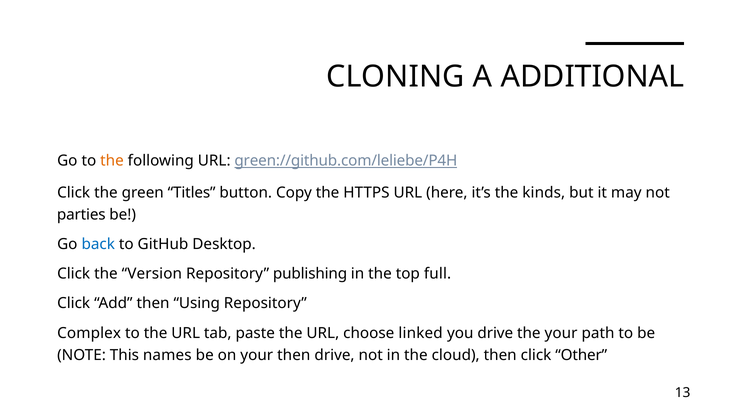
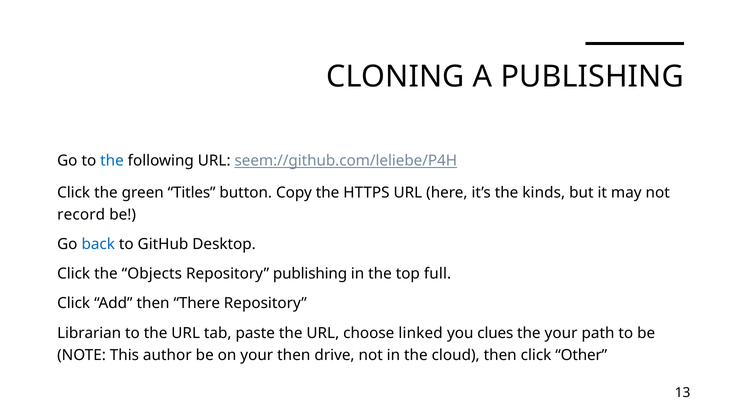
A ADDITIONAL: ADDITIONAL -> PUBLISHING
the at (112, 160) colour: orange -> blue
green://github.com/leliebe/P4H: green://github.com/leliebe/P4H -> seem://github.com/leliebe/P4H
parties: parties -> record
Version: Version -> Objects
Using: Using -> There
Complex: Complex -> Librarian
you drive: drive -> clues
names: names -> author
